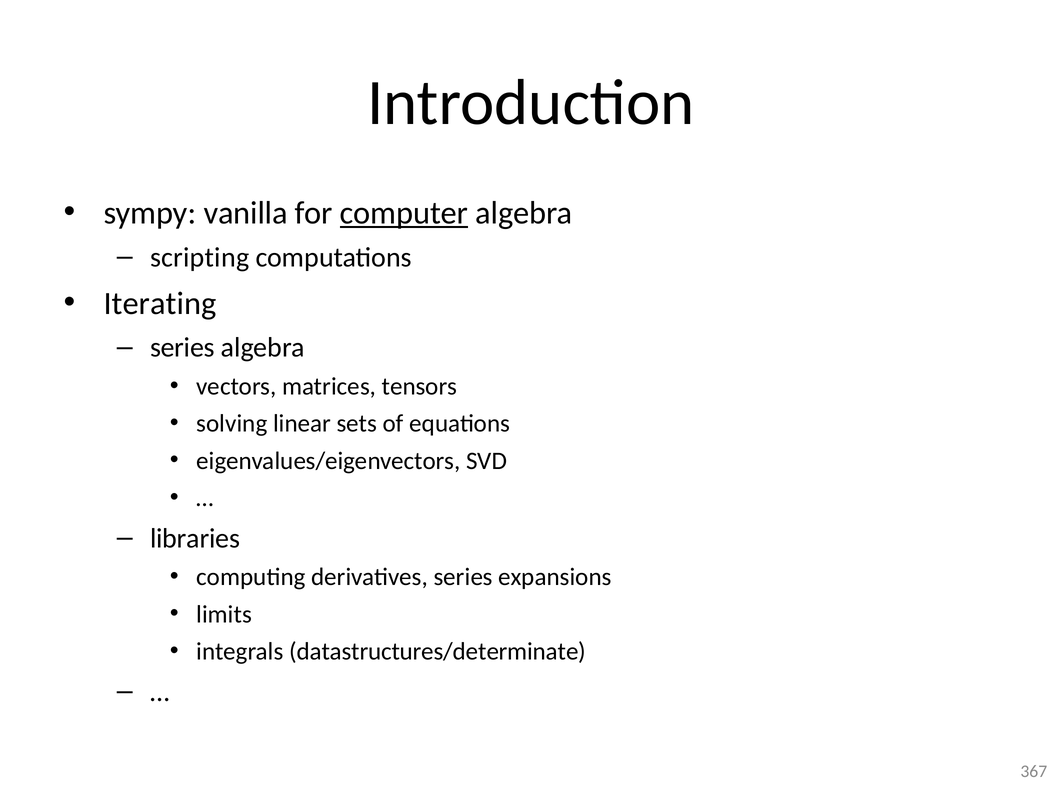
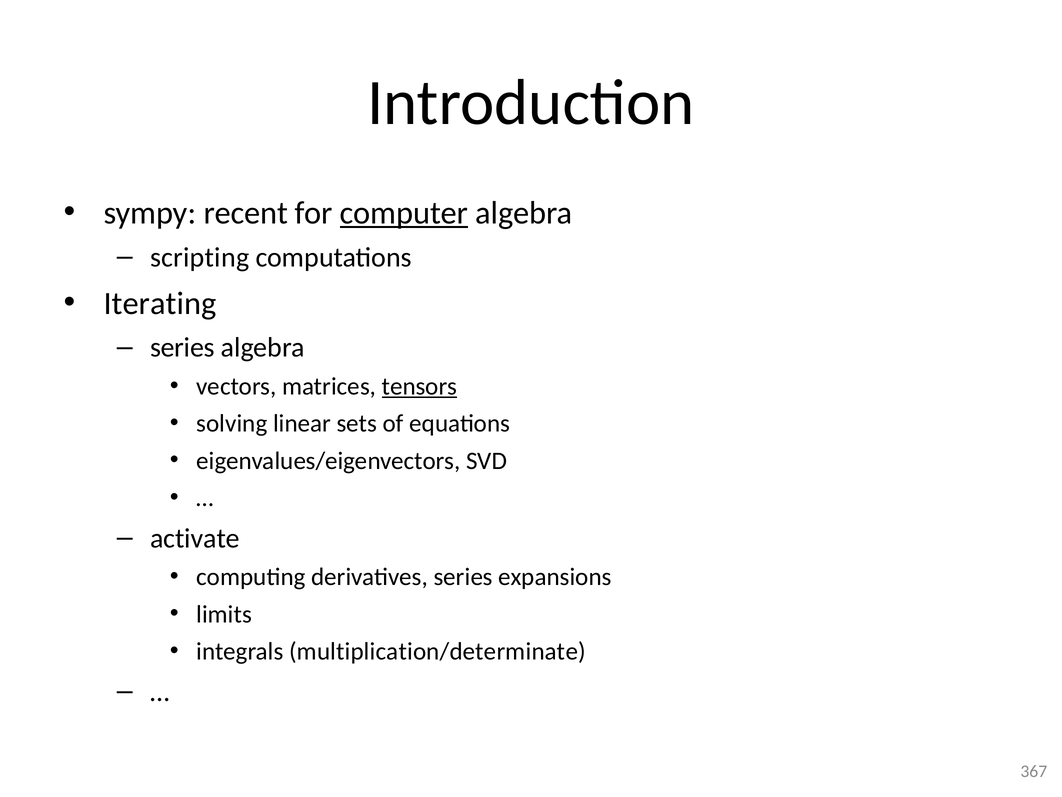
vanilla: vanilla -> recent
tensors underline: none -> present
libraries: libraries -> activate
datastructures/determinate: datastructures/determinate -> multiplication/determinate
